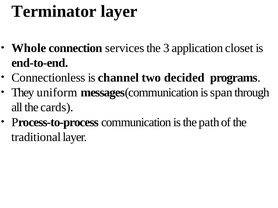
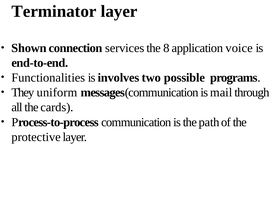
Whole: Whole -> Shown
3: 3 -> 8
closet: closet -> voice
Connectionless: Connectionless -> Functionalities
channel: channel -> involves
decided: decided -> possible
span: span -> mail
traditional: traditional -> protective
